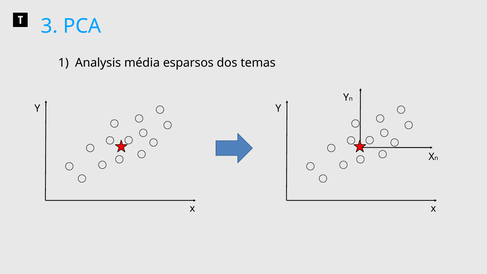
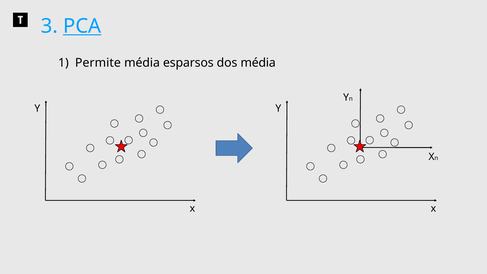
PCA underline: none -> present
Analysis: Analysis -> Permite
dos temas: temas -> média
